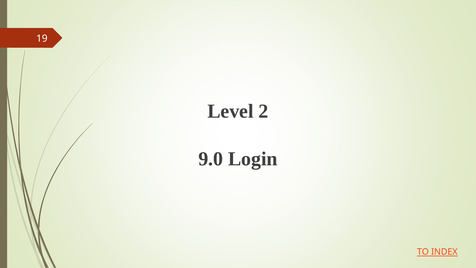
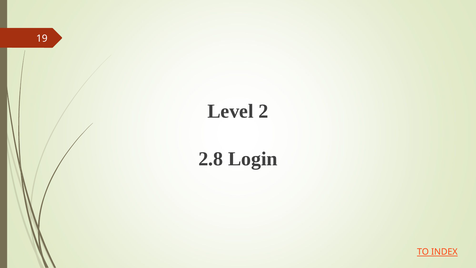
9.0: 9.0 -> 2.8
